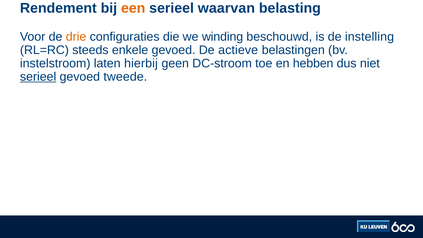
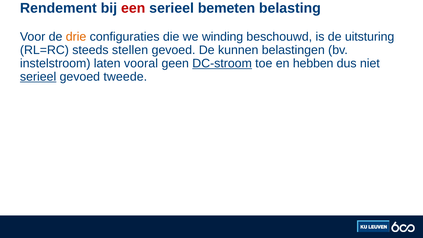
een colour: orange -> red
waarvan: waarvan -> bemeten
instelling: instelling -> uitsturing
enkele: enkele -> stellen
actieve: actieve -> kunnen
hierbij: hierbij -> vooral
DC-stroom underline: none -> present
